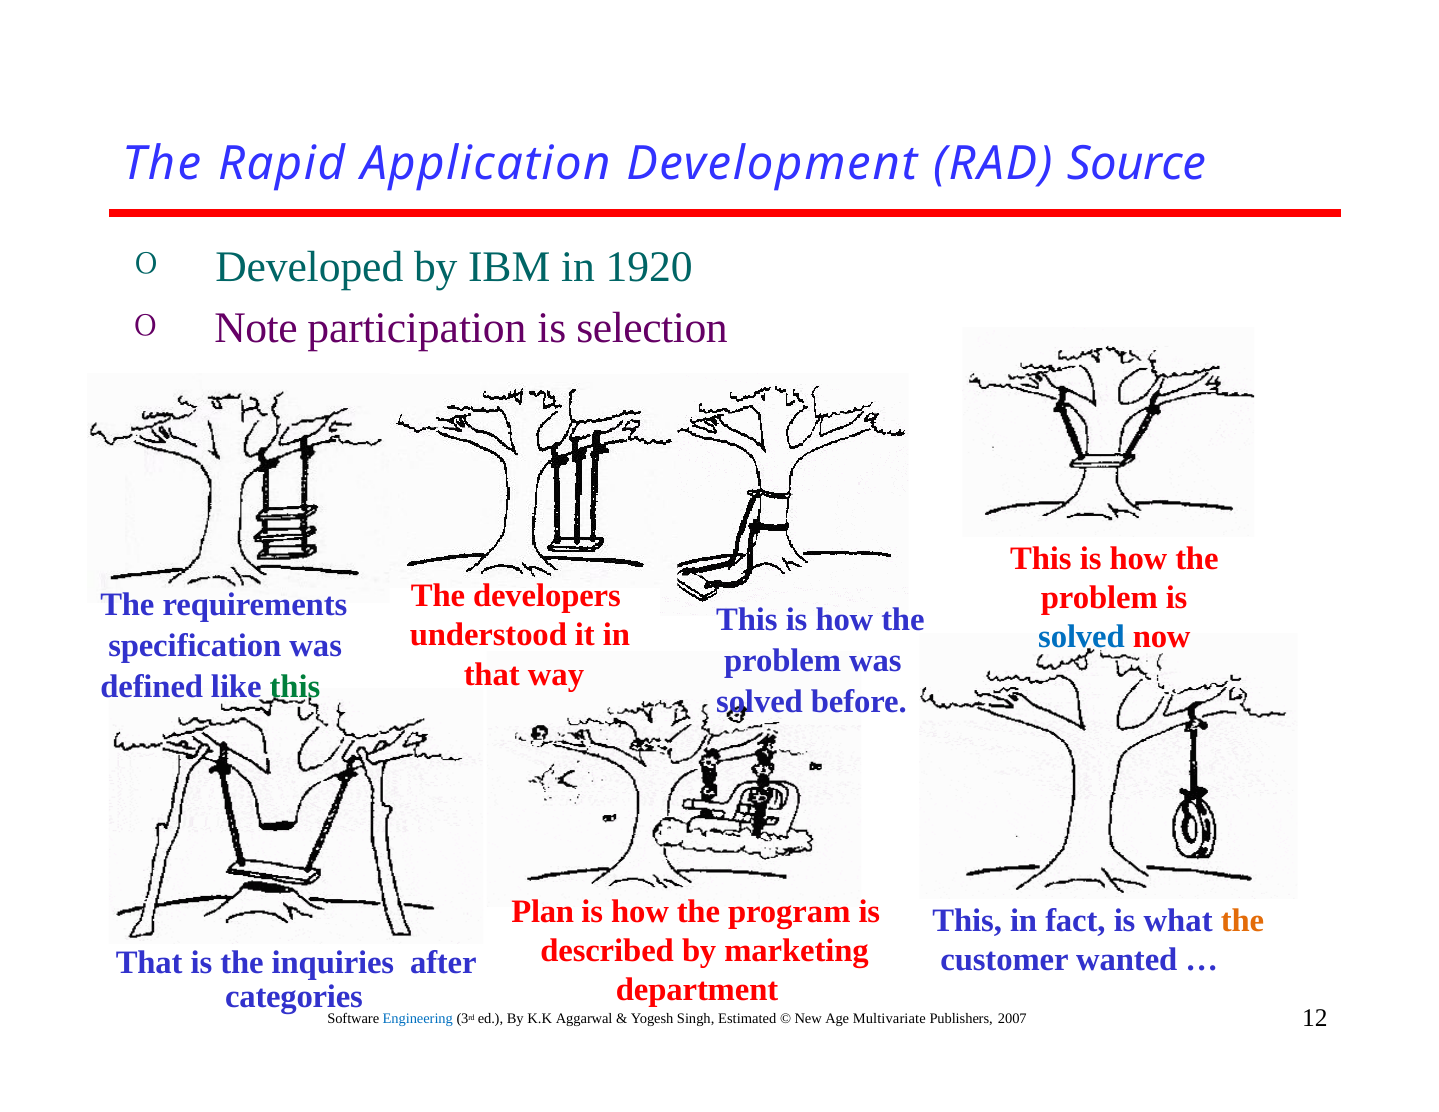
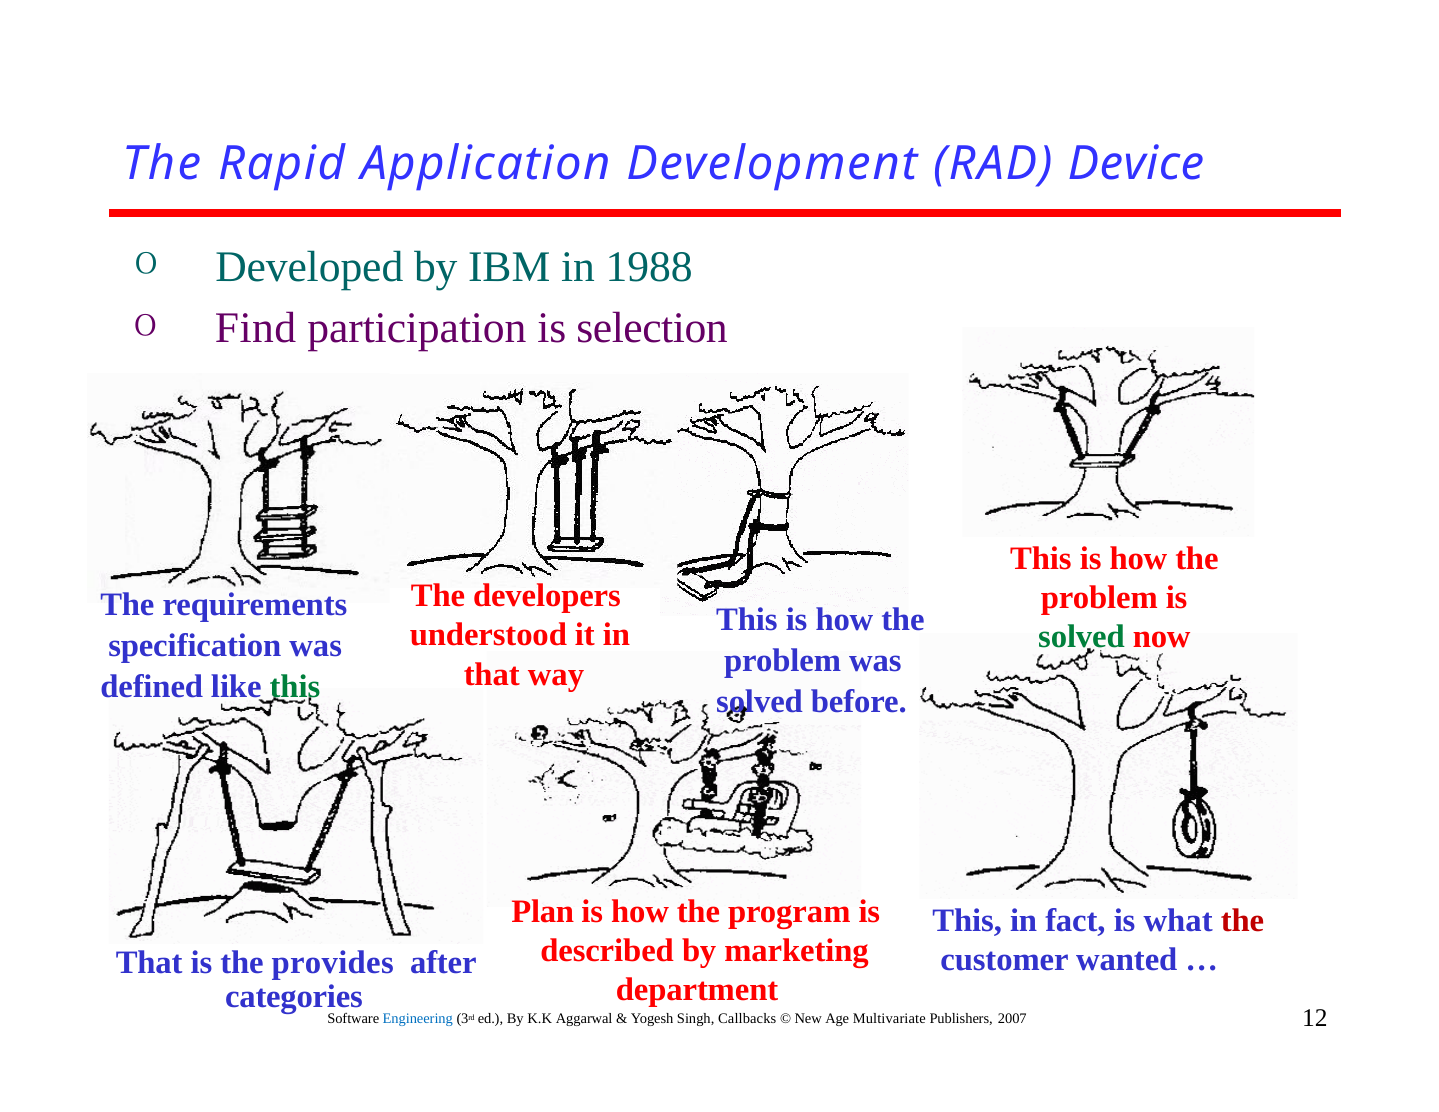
Source: Source -> Device
1920: 1920 -> 1988
Note: Note -> Find
solved at (1081, 637) colour: blue -> green
the at (1243, 920) colour: orange -> red
inquiries: inquiries -> provides
Estimated: Estimated -> Callbacks
